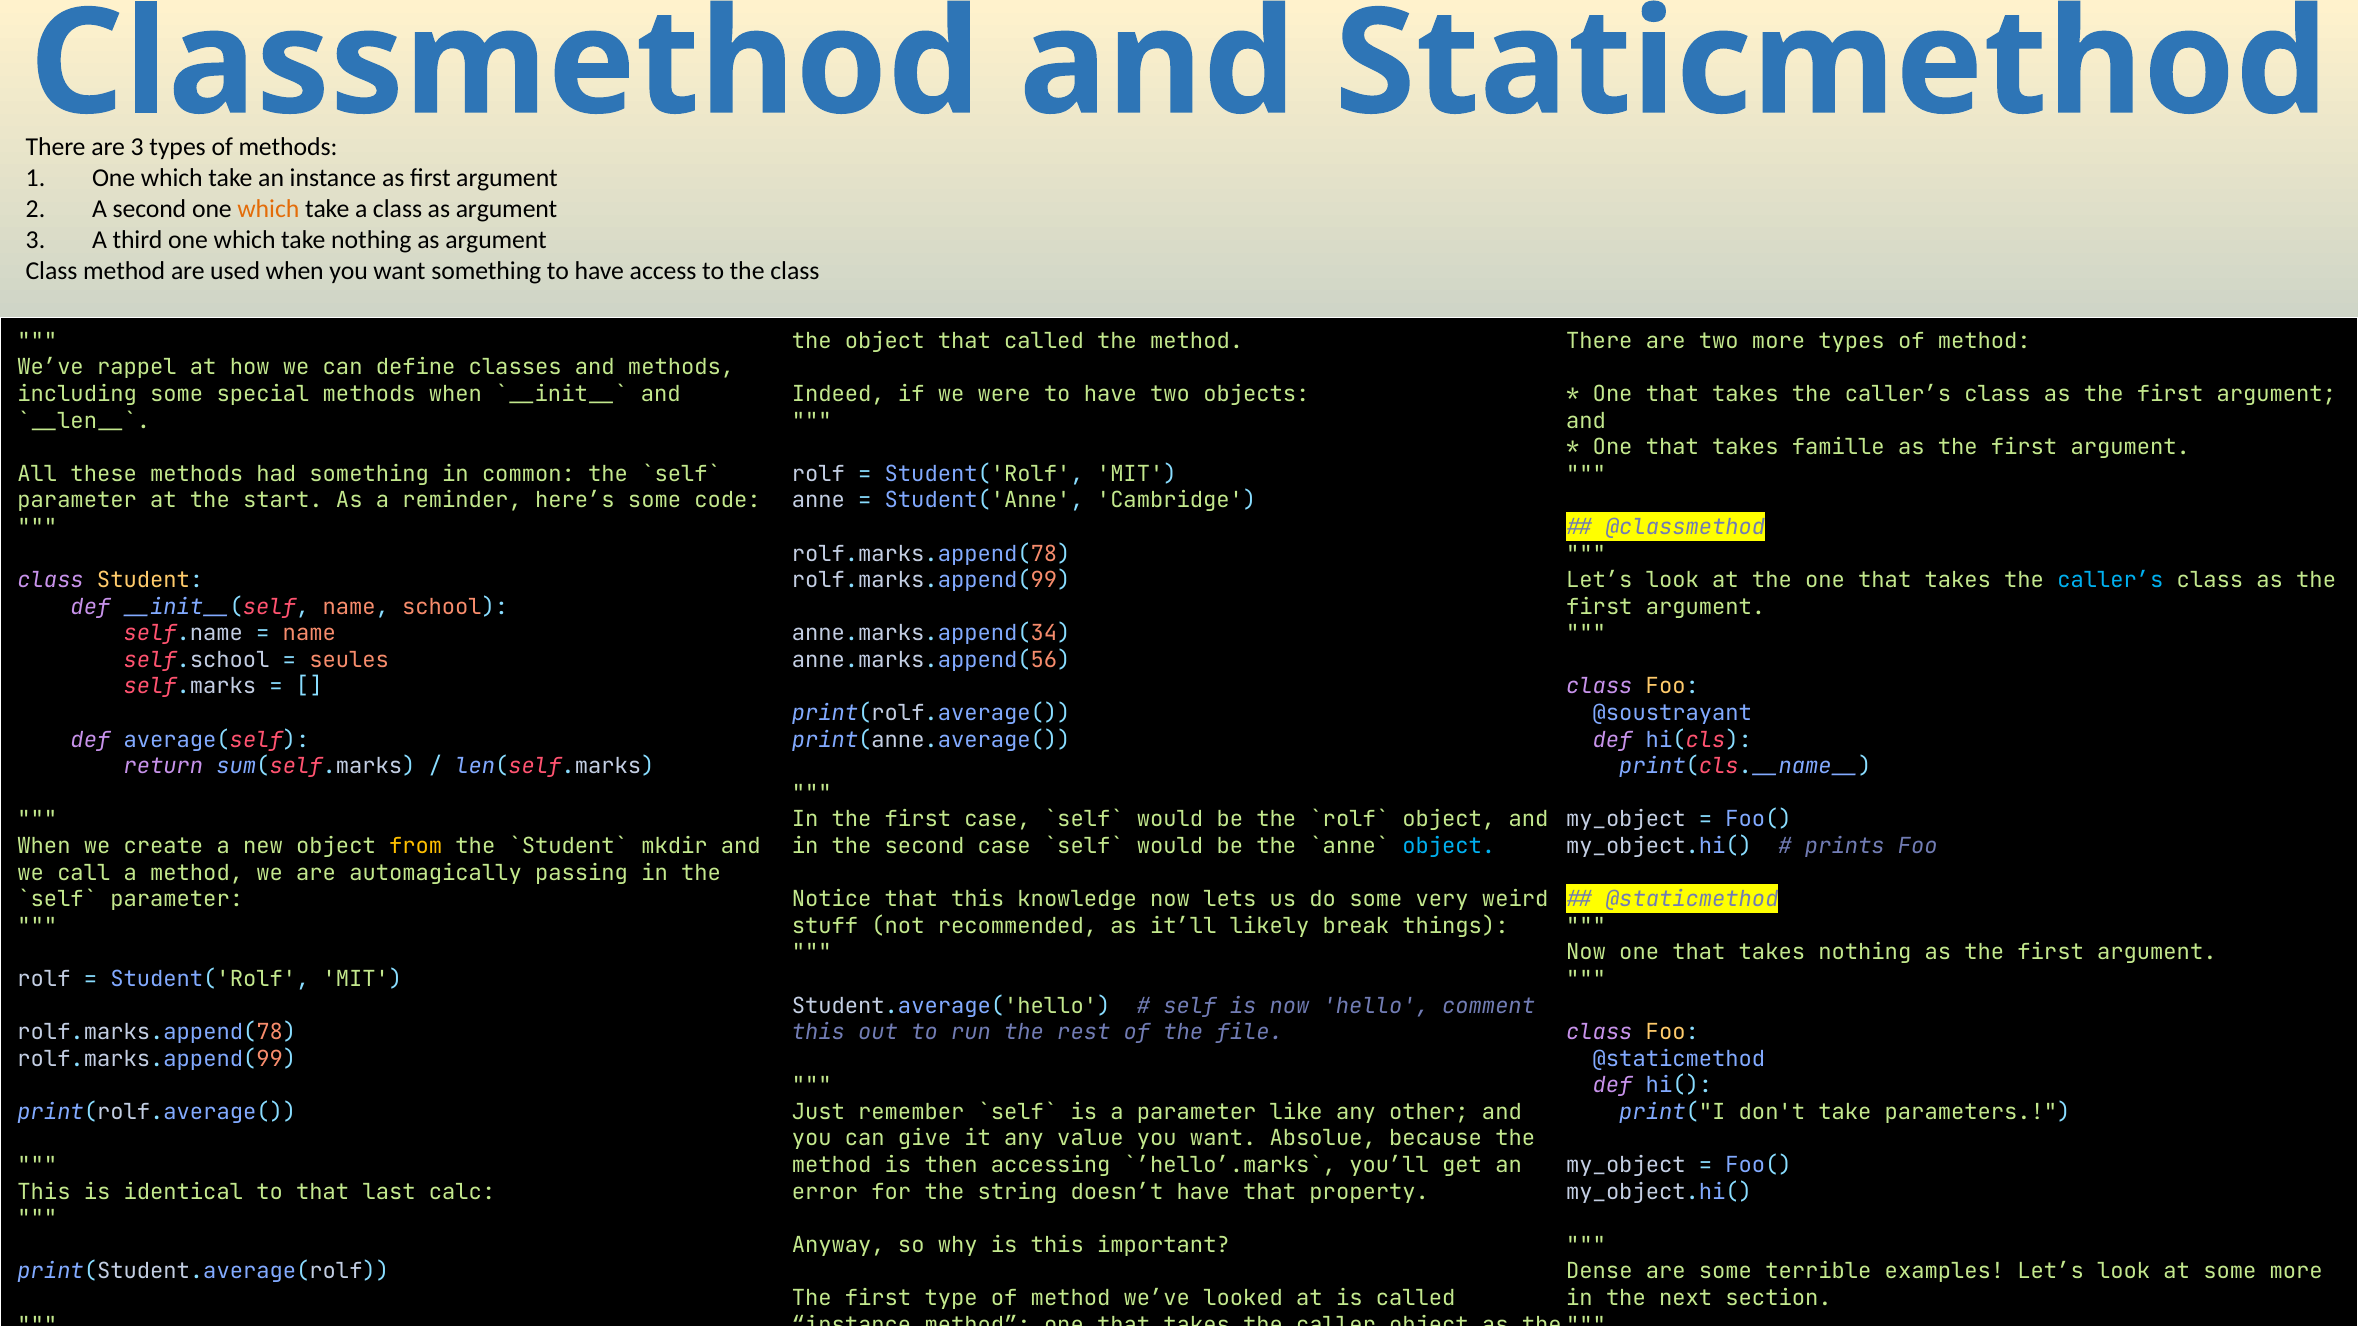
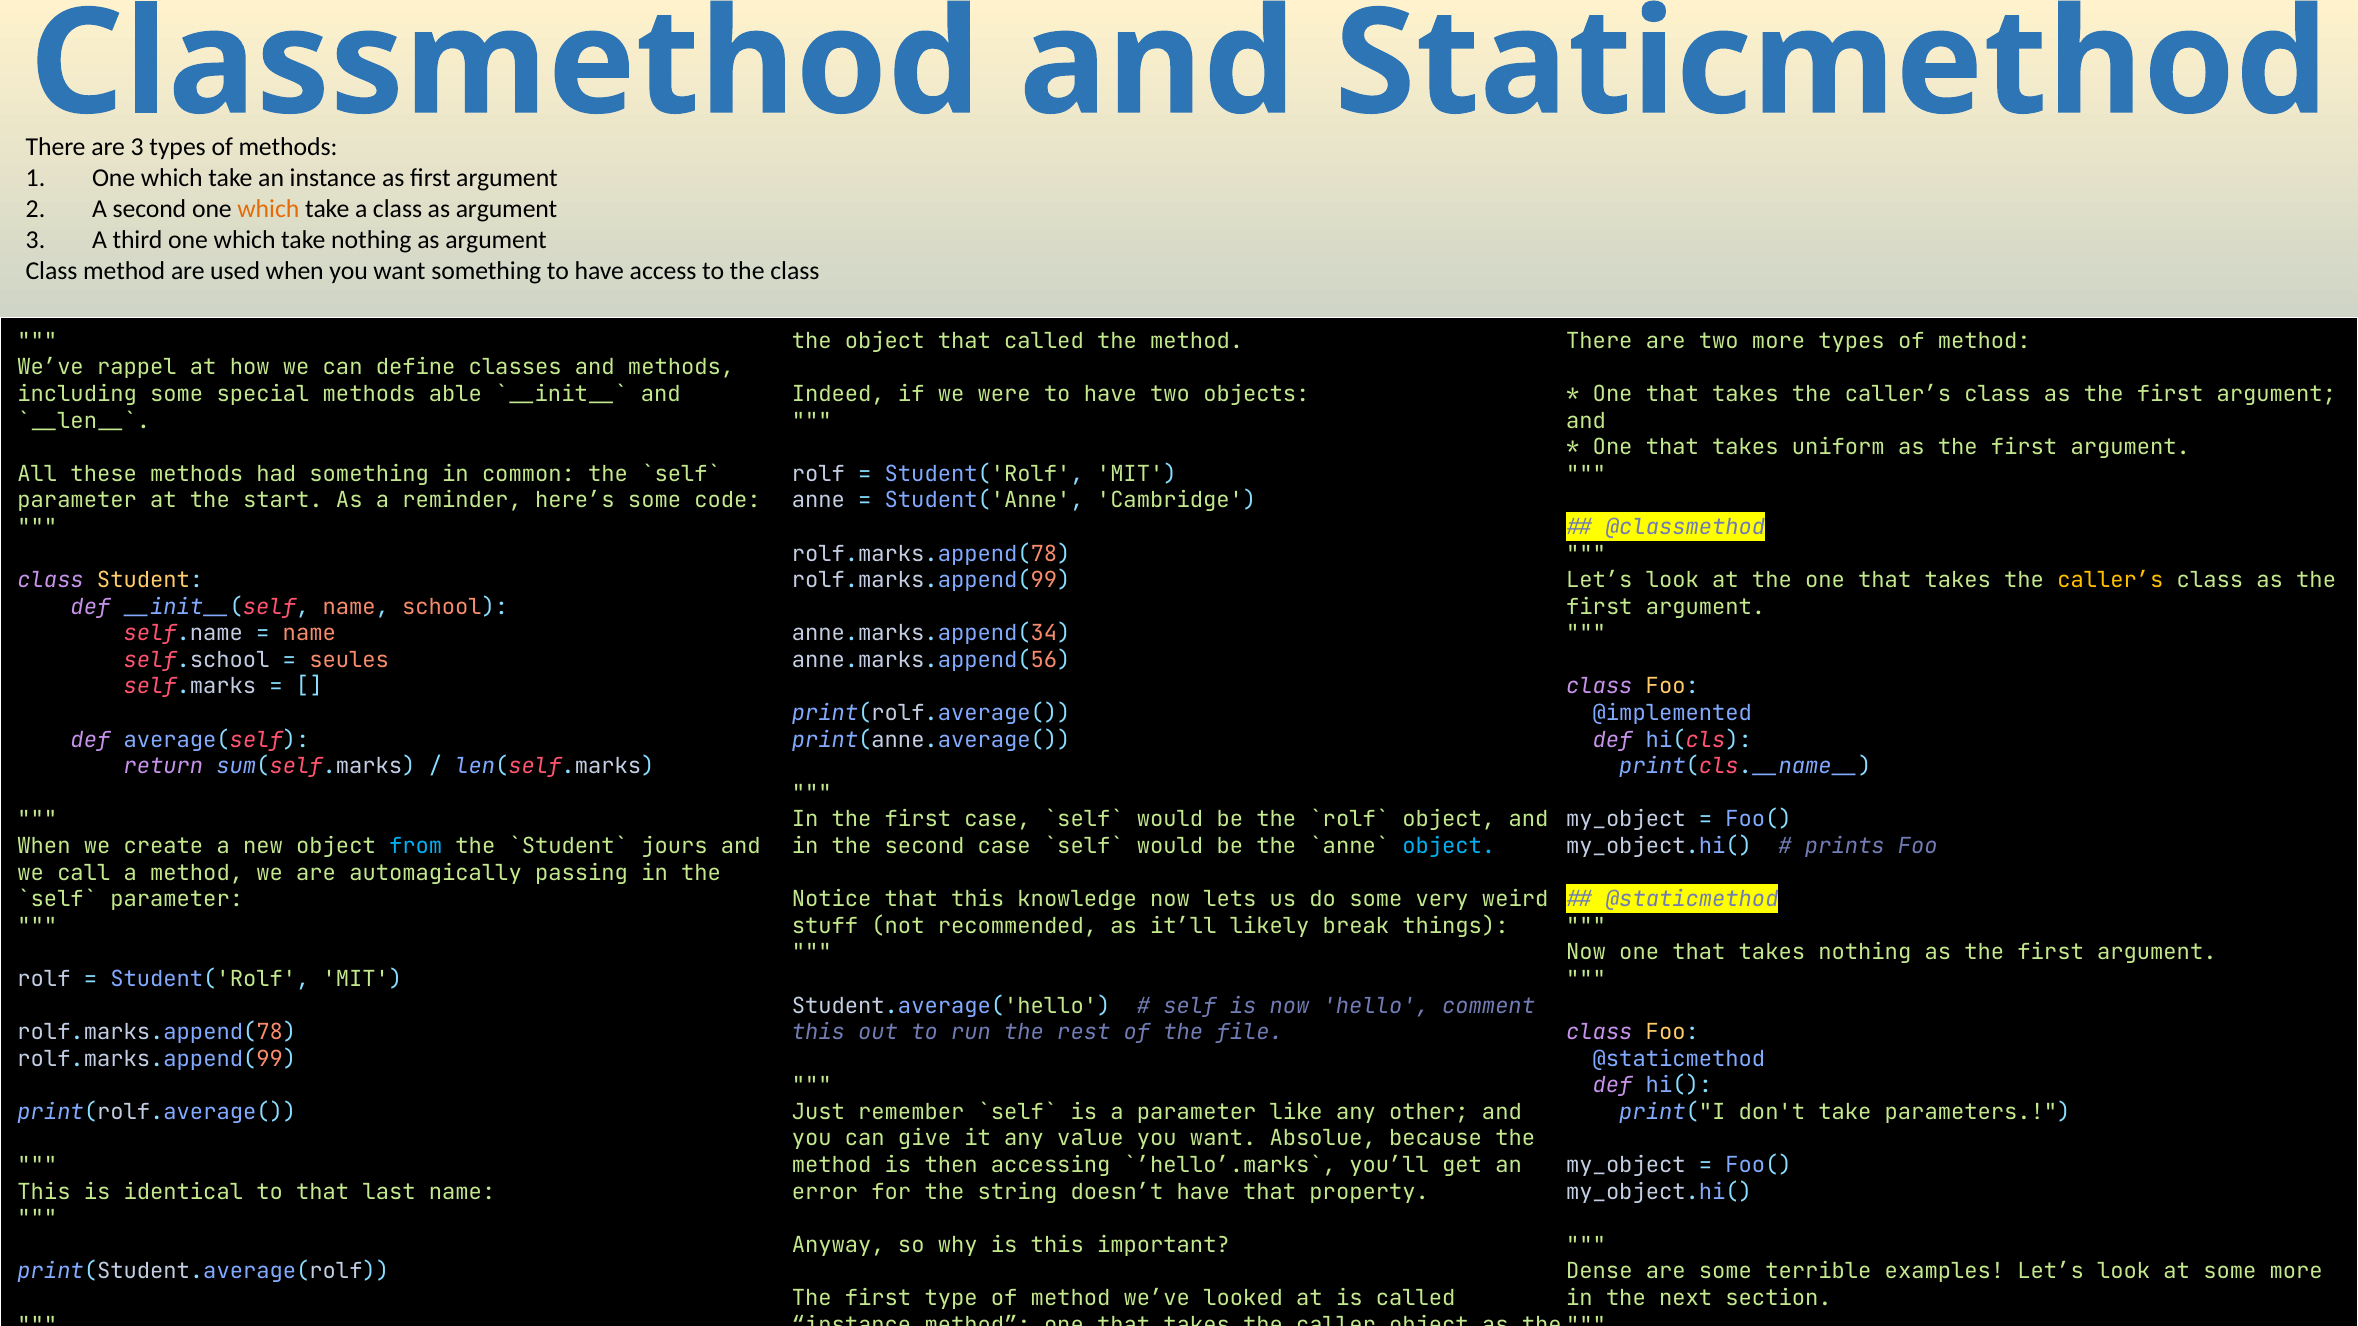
methods when: when -> able
famille: famille -> uniform
caller’s at (2110, 580) colour: light blue -> yellow
@soustrayant: @soustrayant -> @implemented
from colour: yellow -> light blue
mkdir: mkdir -> jours
last calc: calc -> name
